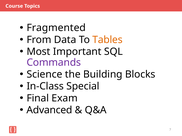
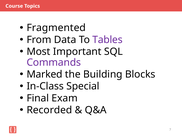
Tables colour: orange -> purple
Science: Science -> Marked
Advanced: Advanced -> Recorded
